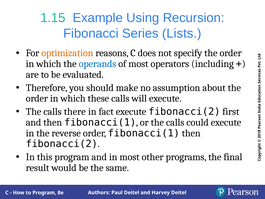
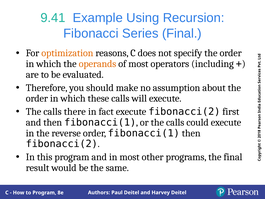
1.15: 1.15 -> 9.41
Series Lists: Lists -> Final
operands colour: blue -> orange
